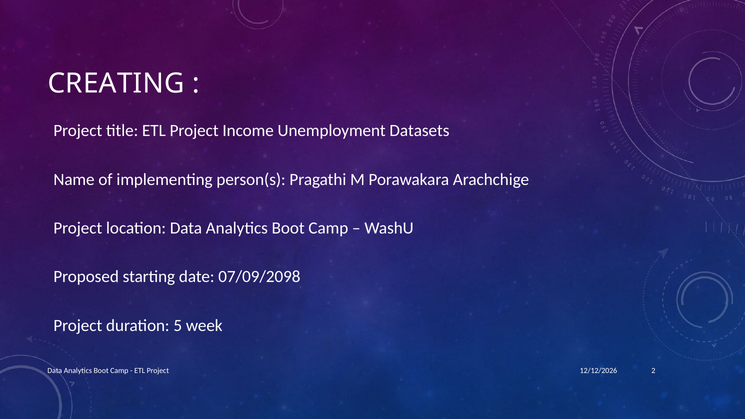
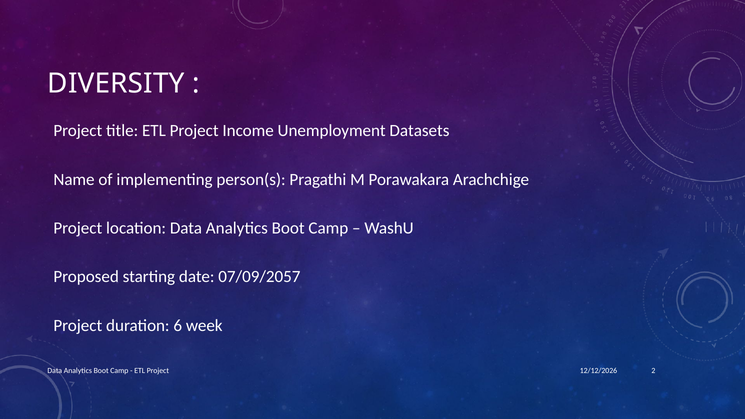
CREATING: CREATING -> DIVERSITY
07/09/2098: 07/09/2098 -> 07/09/2057
5: 5 -> 6
